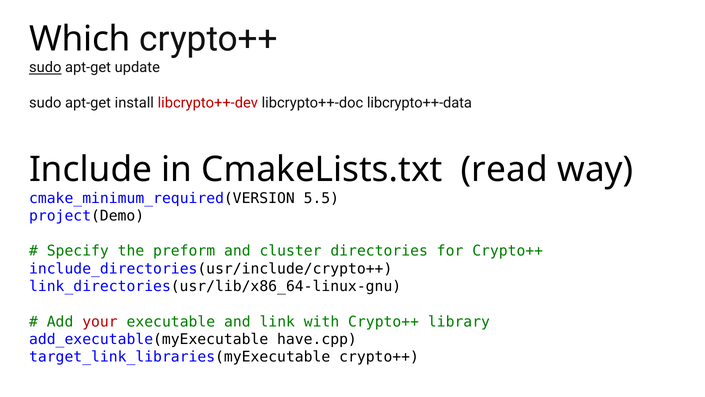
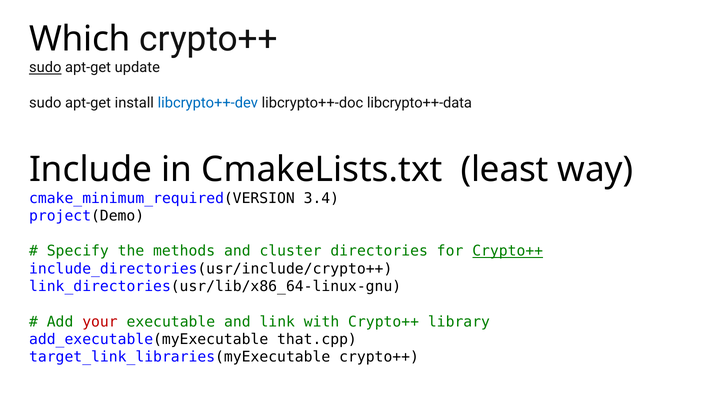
libcrypto++-dev colour: red -> blue
read: read -> least
5.5: 5.5 -> 3.4
preform: preform -> methods
Crypto++ at (508, 251) underline: none -> present
have.cpp: have.cpp -> that.cpp
